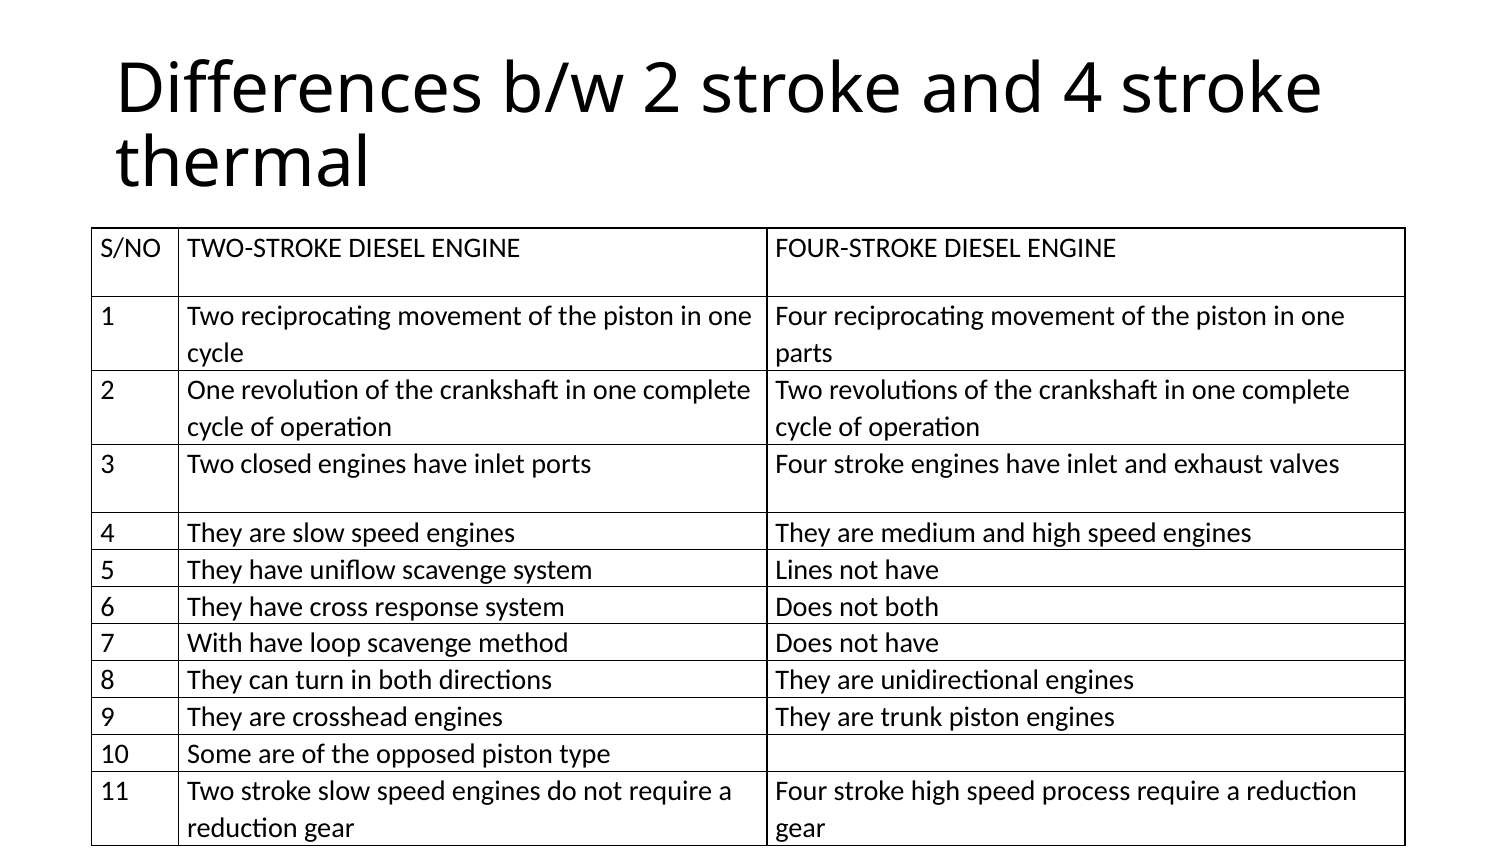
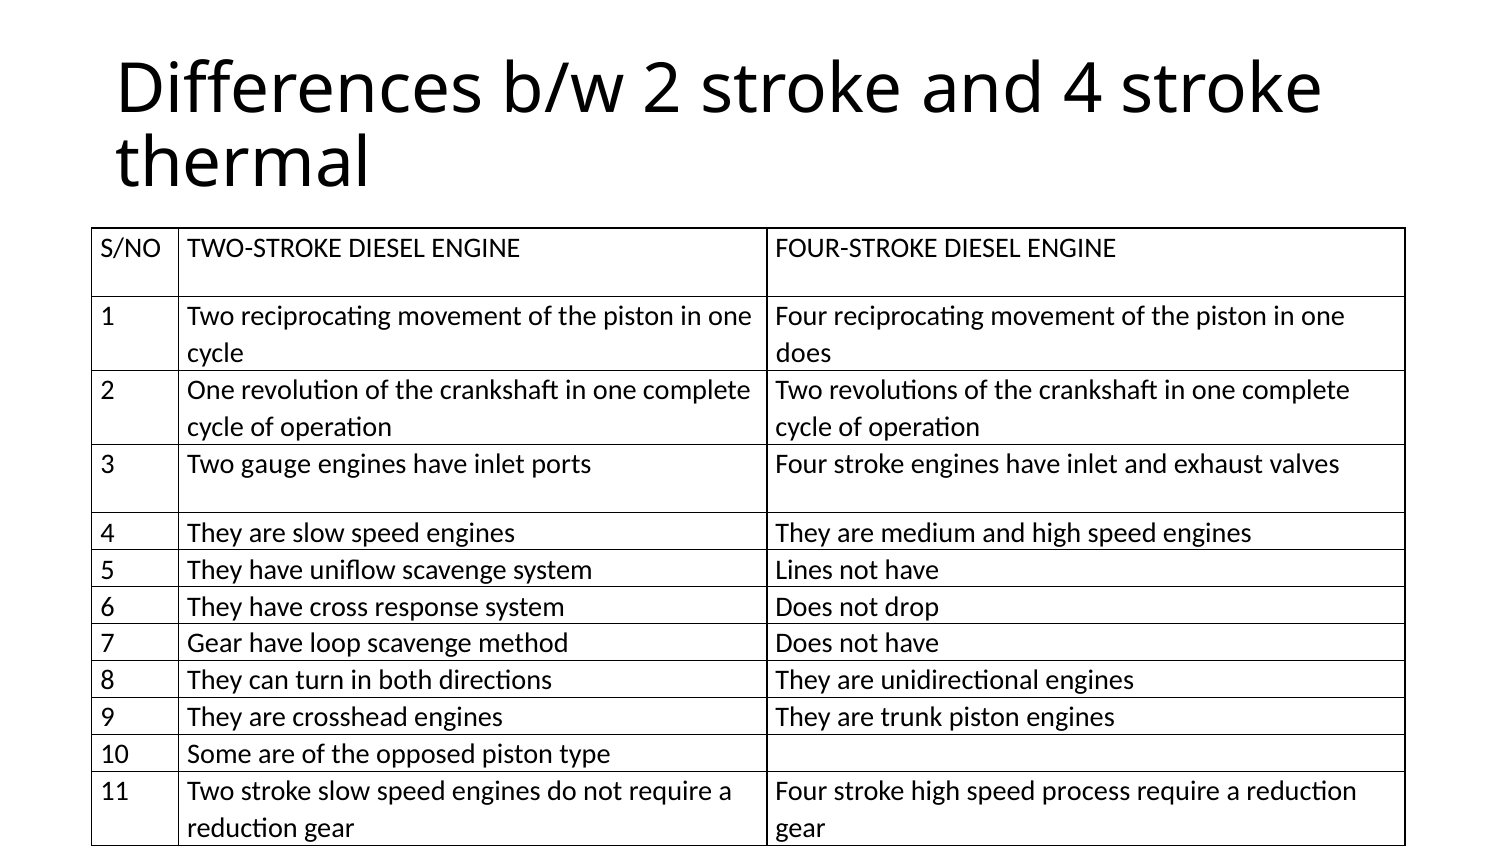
parts at (804, 353): parts -> does
closed: closed -> gauge
not both: both -> drop
7 With: With -> Gear
